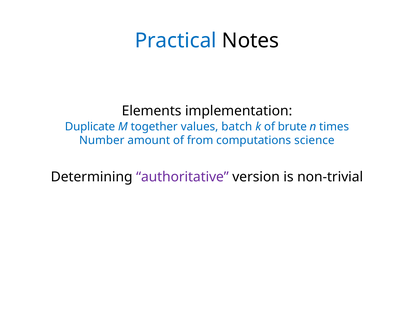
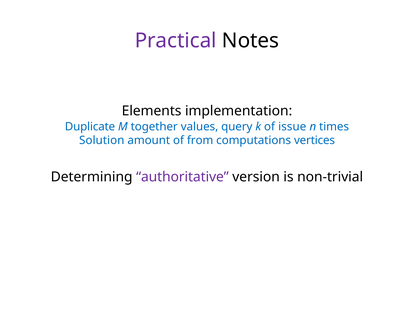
Practical colour: blue -> purple
batch: batch -> query
brute: brute -> issue
Number: Number -> Solution
science: science -> vertices
